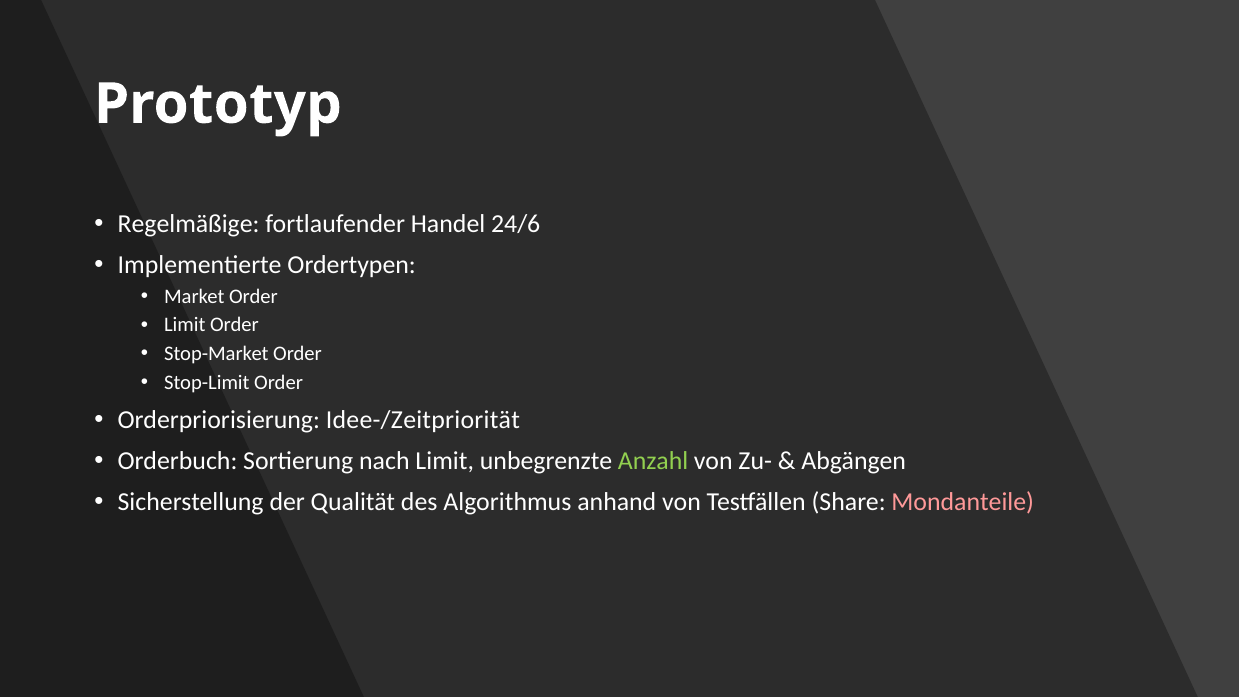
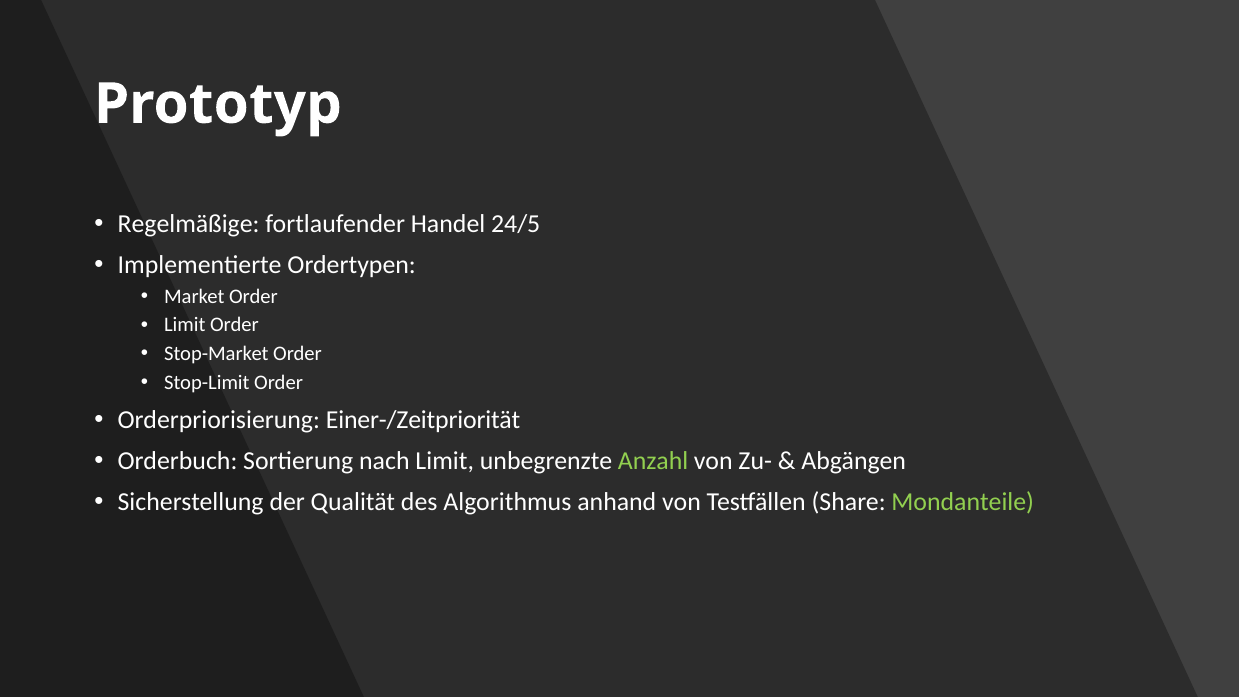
24/6: 24/6 -> 24/5
Idee-/Zeitpriorität: Idee-/Zeitpriorität -> Einer-/Zeitpriorität
Mondanteile colour: pink -> light green
